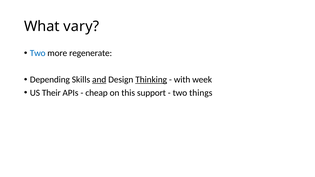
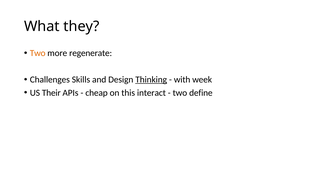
vary: vary -> they
Two at (38, 53) colour: blue -> orange
Depending: Depending -> Challenges
and underline: present -> none
support: support -> interact
things: things -> define
